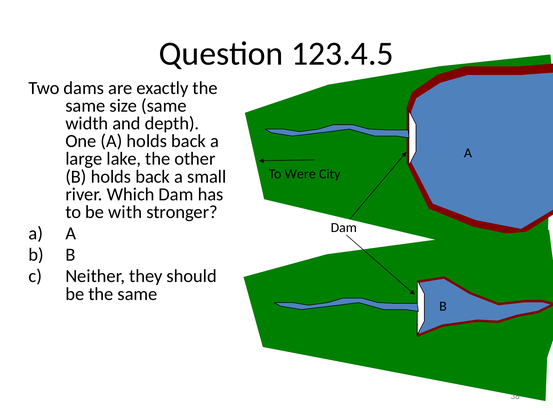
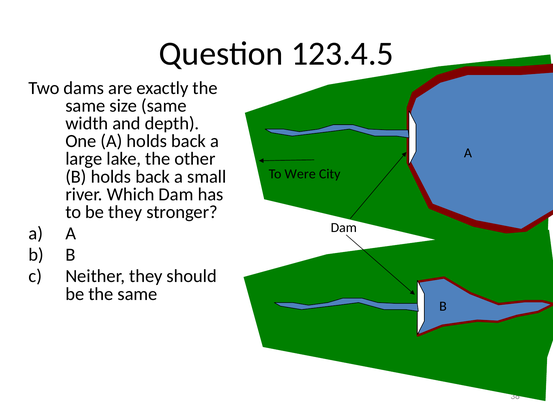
be with: with -> they
